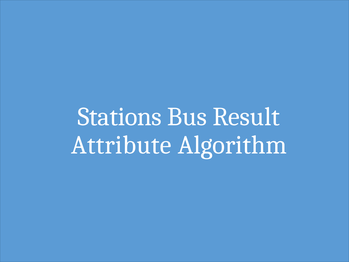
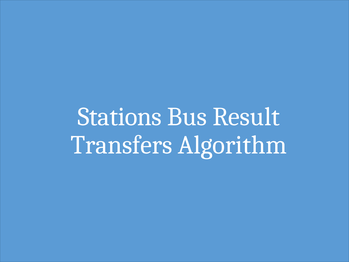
Attribute: Attribute -> Transfers
